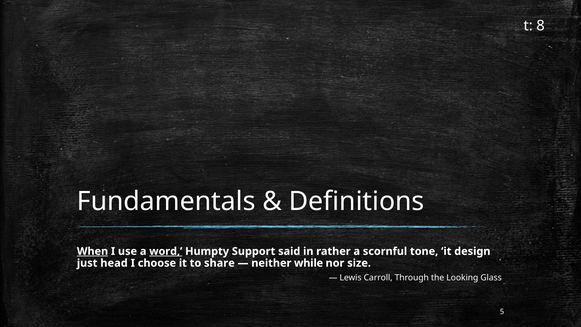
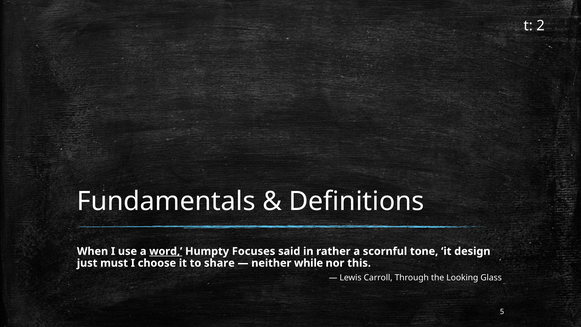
8: 8 -> 2
When underline: present -> none
Support: Support -> Focuses
head: head -> must
size: size -> this
